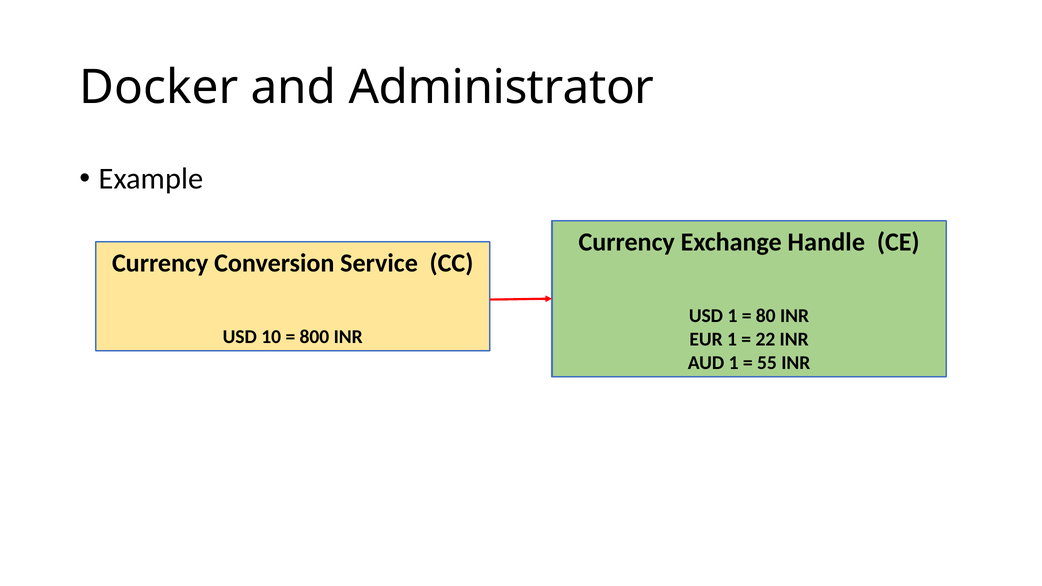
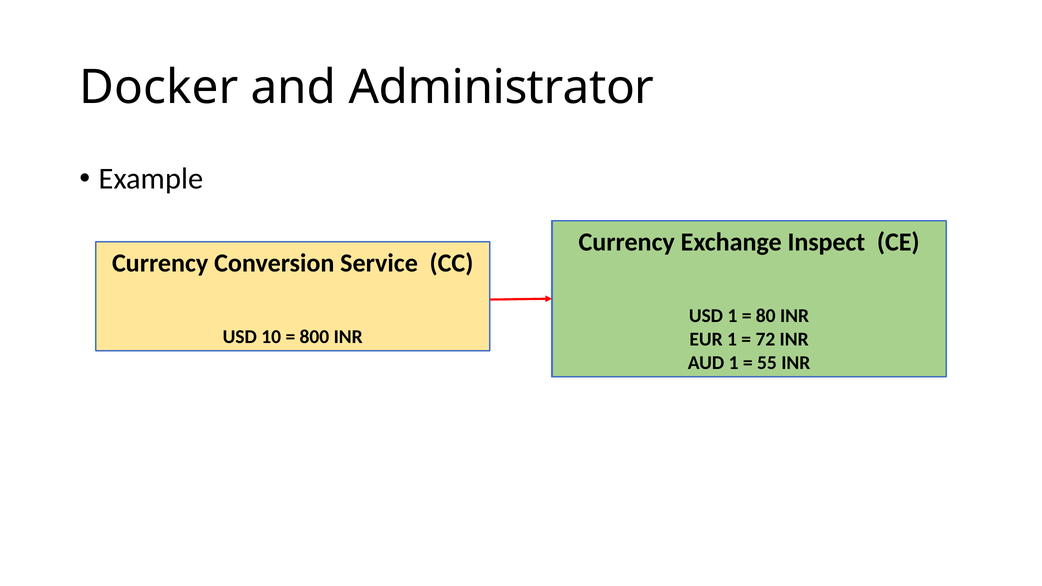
Handle: Handle -> Inspect
22: 22 -> 72
